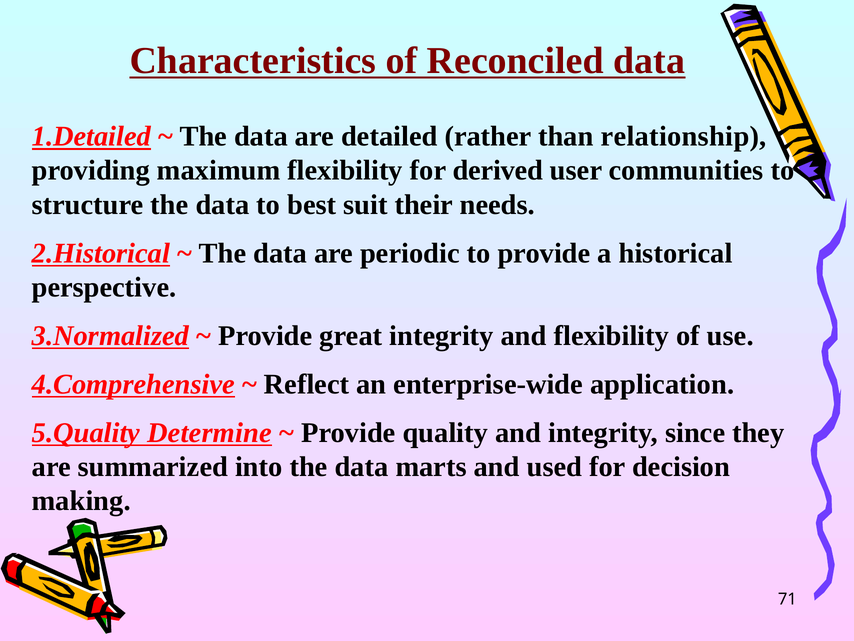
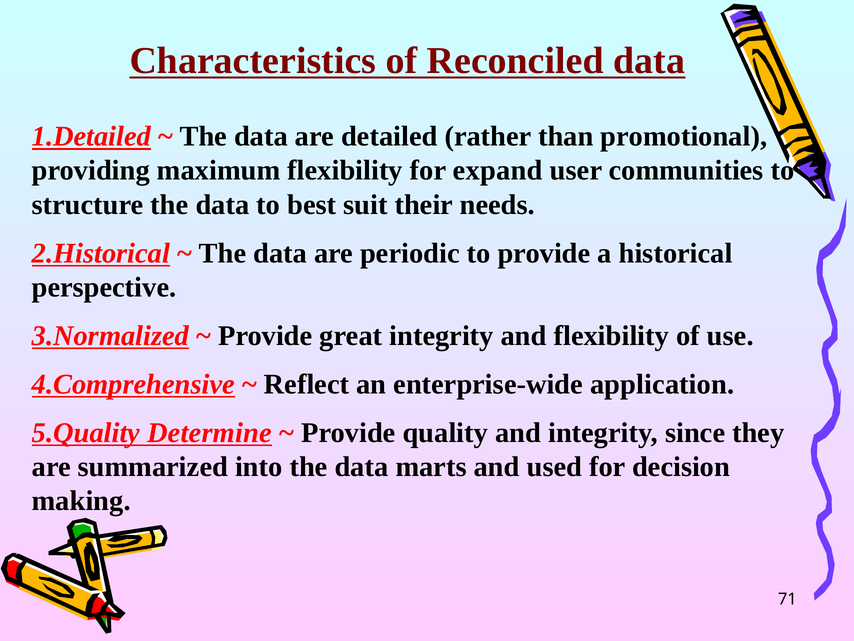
relationship: relationship -> promotional
derived: derived -> expand
